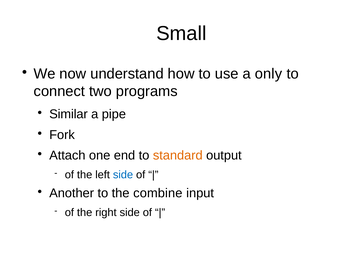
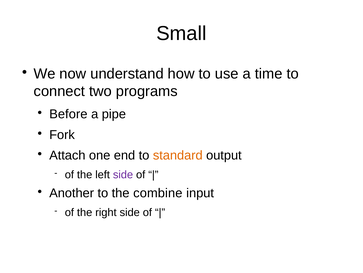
only: only -> time
Similar: Similar -> Before
side at (123, 174) colour: blue -> purple
